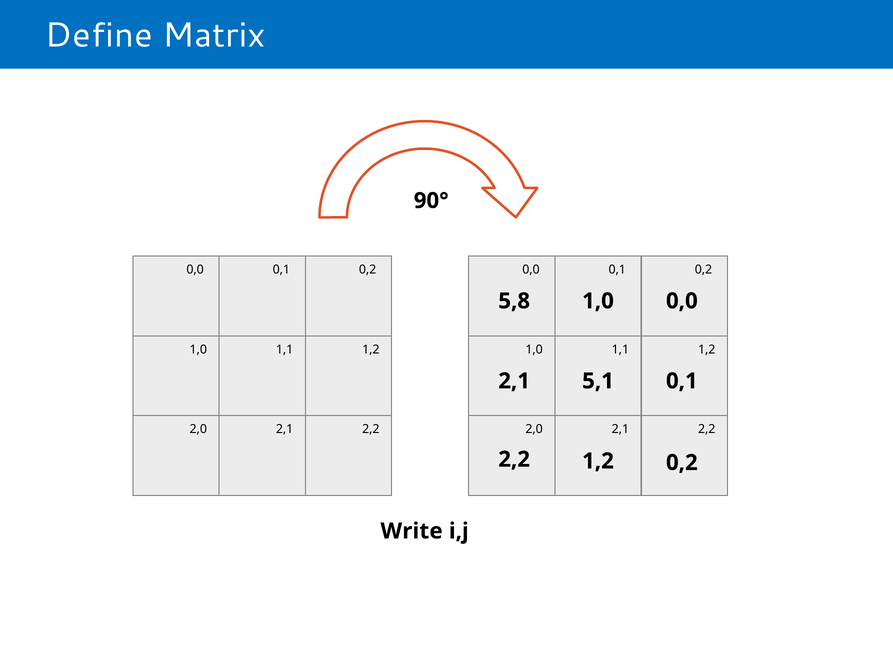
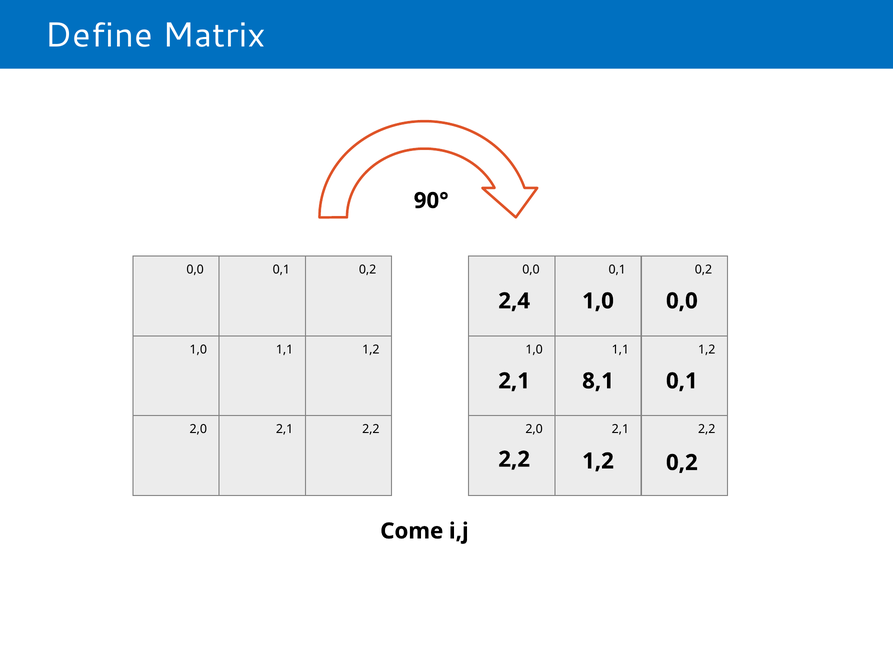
5,8: 5,8 -> 2,4
5,1: 5,1 -> 8,1
Write: Write -> Come
